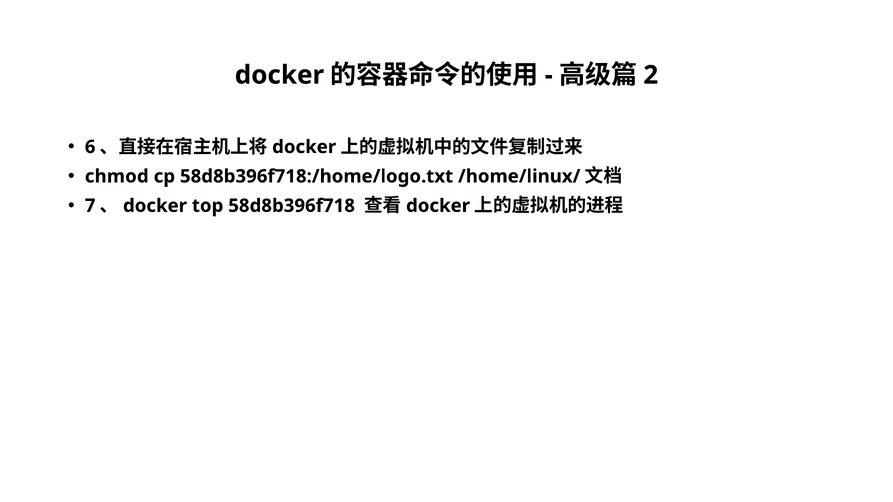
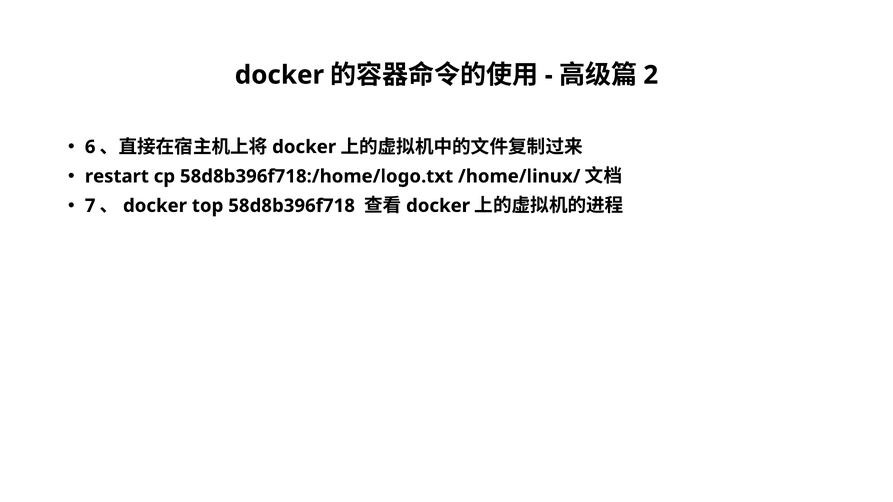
chmod: chmod -> restart
